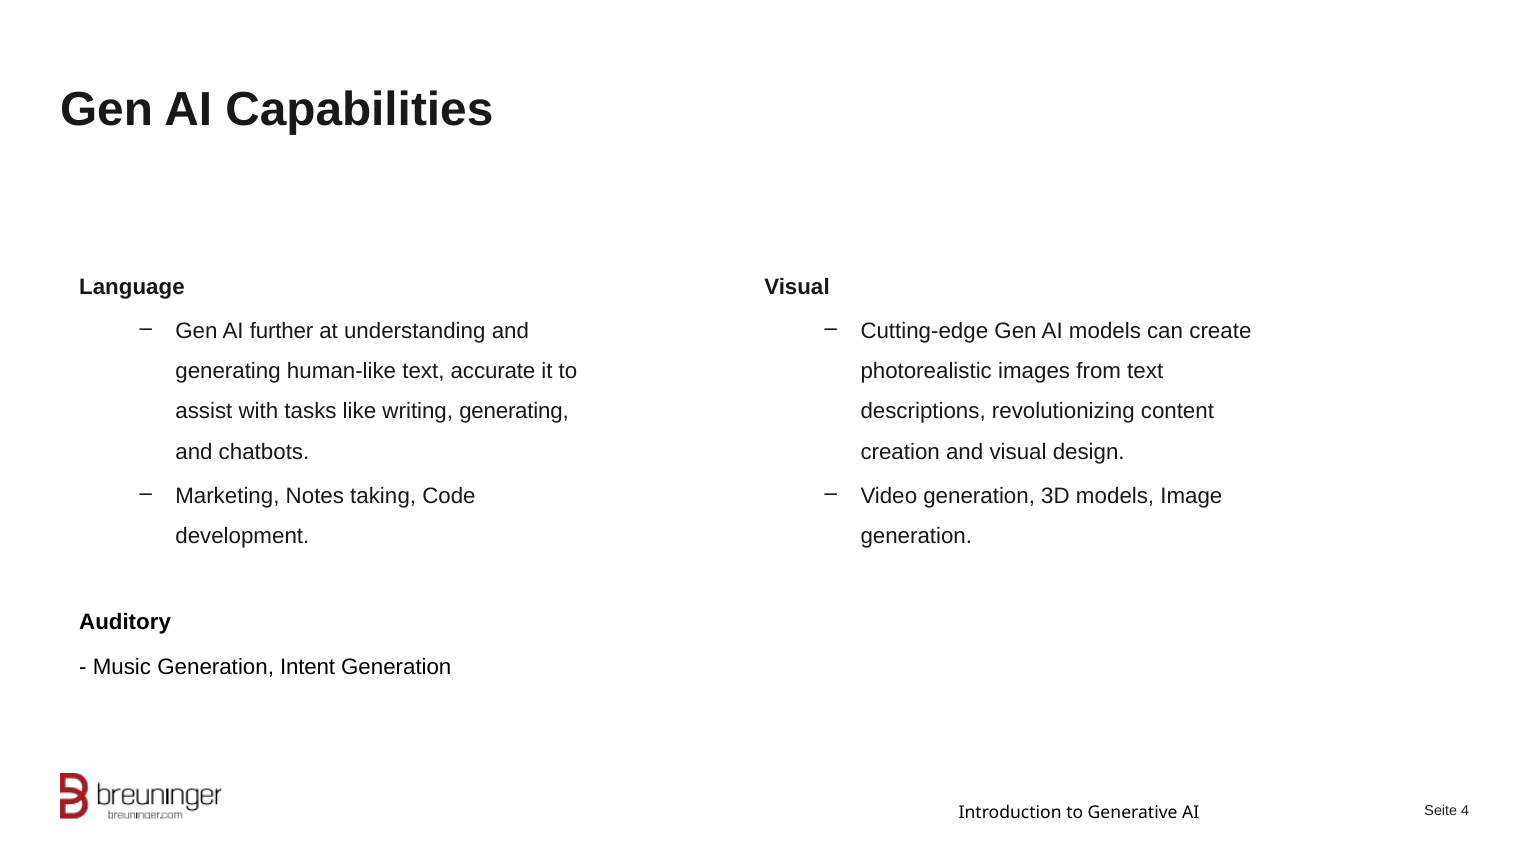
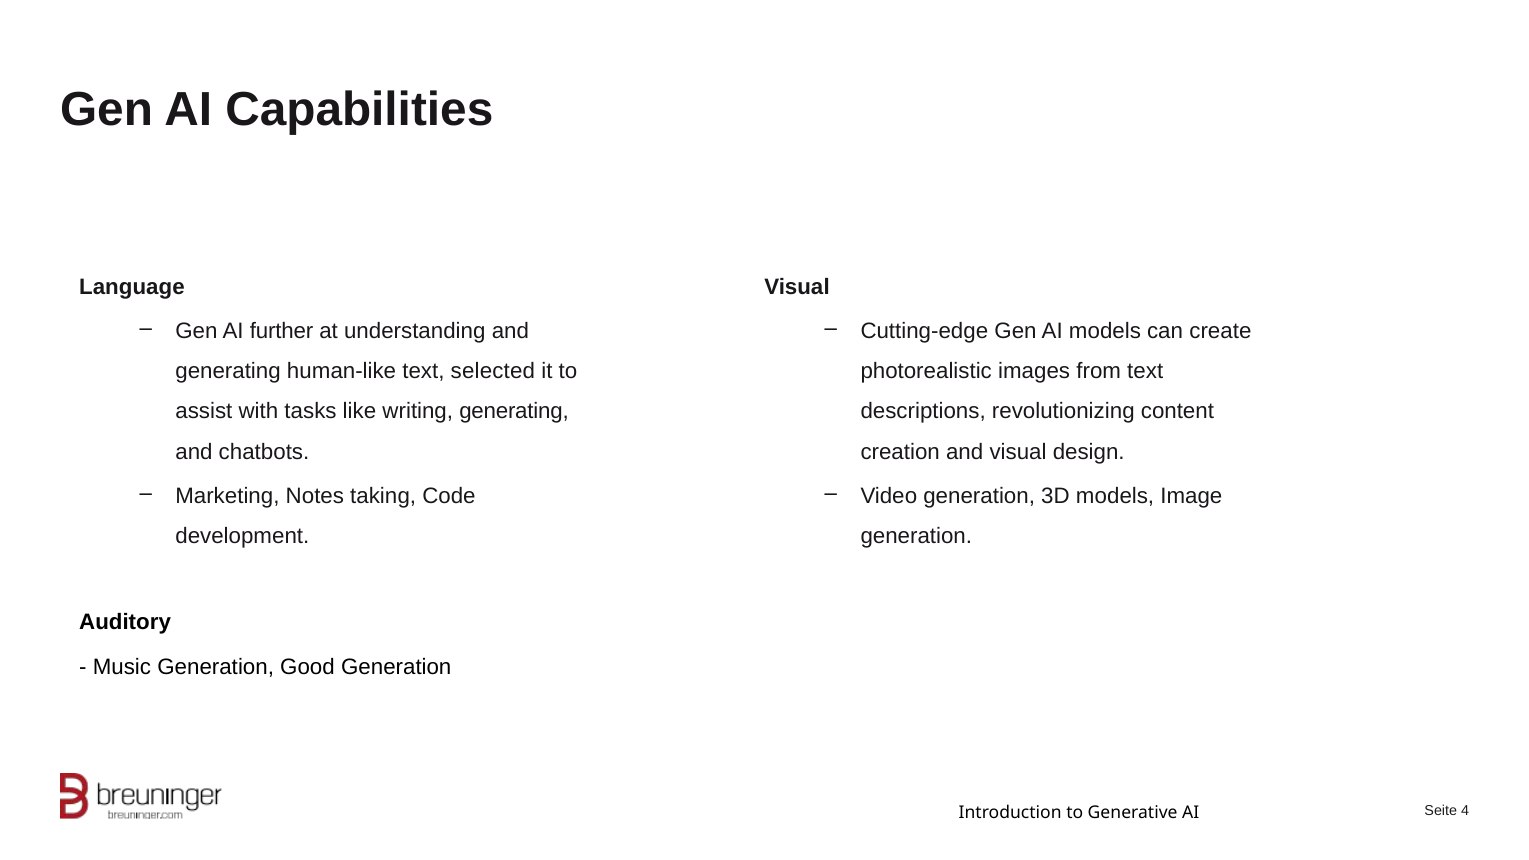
accurate: accurate -> selected
Intent: Intent -> Good
